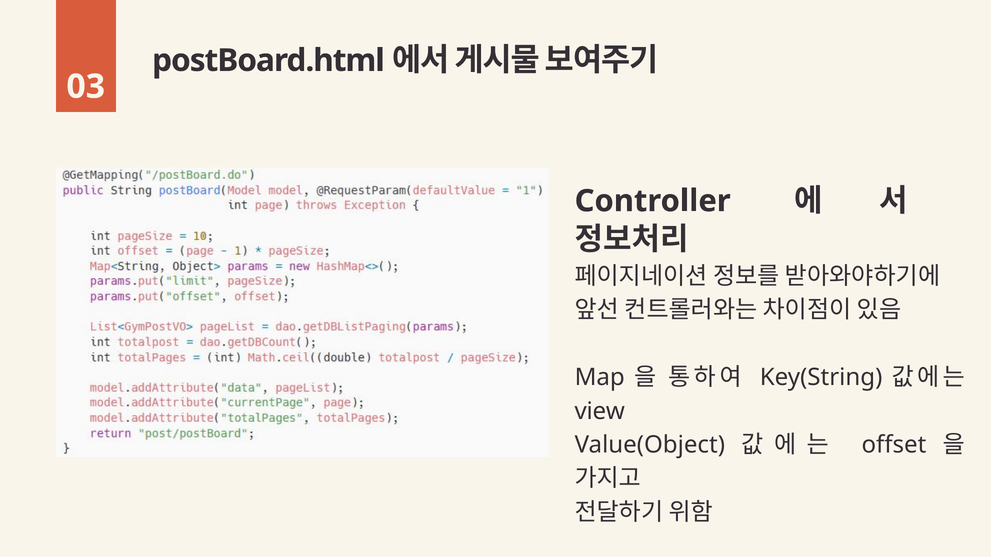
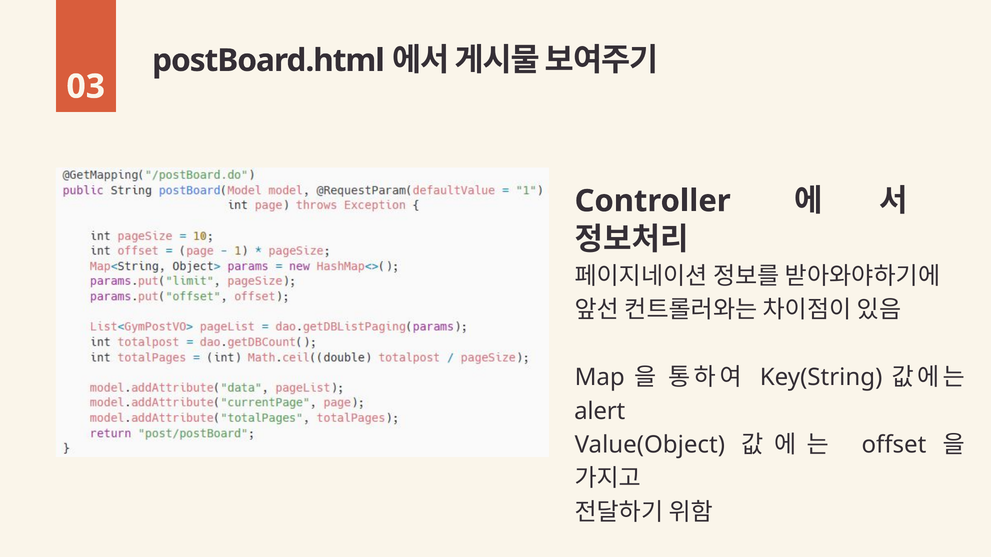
view: view -> alert
